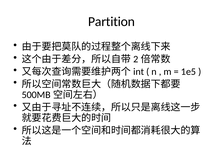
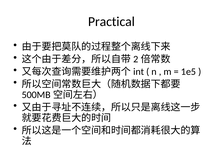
Partition: Partition -> Practical
